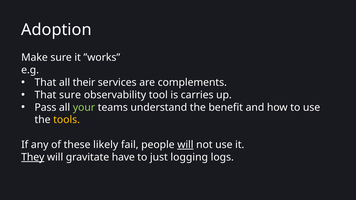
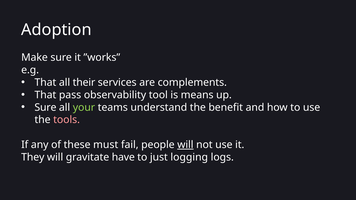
That sure: sure -> pass
carries: carries -> means
Pass at (45, 107): Pass -> Sure
tools colour: yellow -> pink
likely: likely -> must
They underline: present -> none
